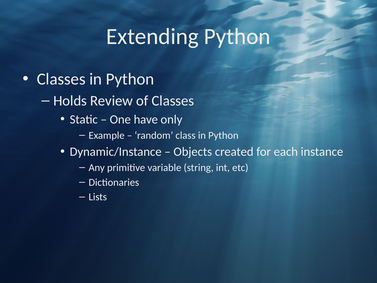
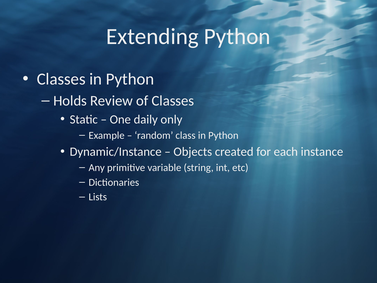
have: have -> daily
